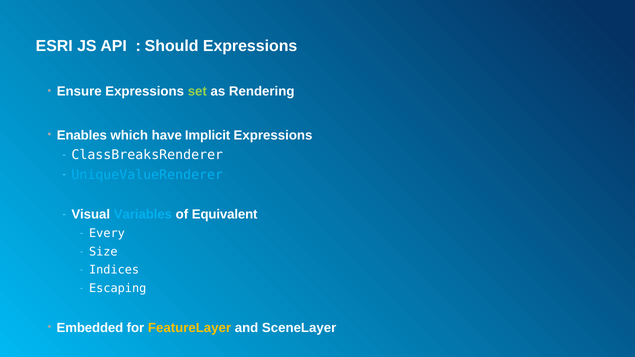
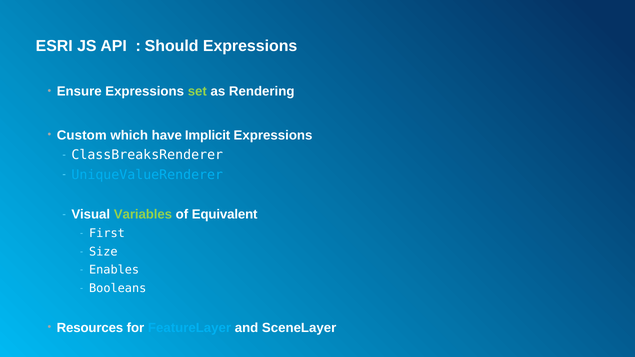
Enables: Enables -> Custom
Variables colour: light blue -> light green
Every: Every -> First
Indices: Indices -> Enables
Escaping: Escaping -> Booleans
Embedded: Embedded -> Resources
FeatureLayer colour: yellow -> light blue
